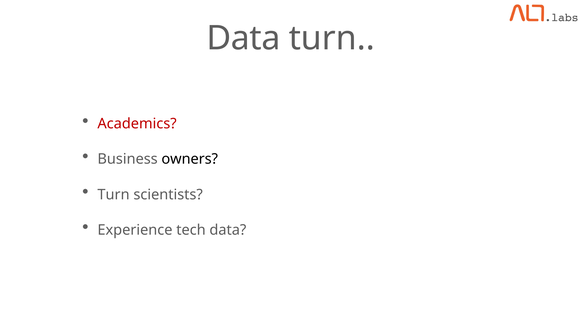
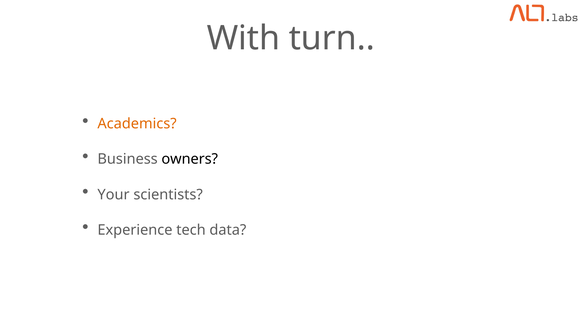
Data at (244, 38): Data -> With
Academics colour: red -> orange
Turn at (114, 194): Turn -> Your
